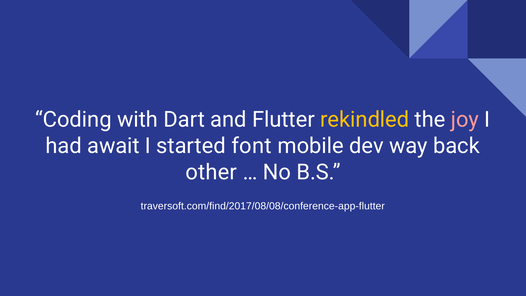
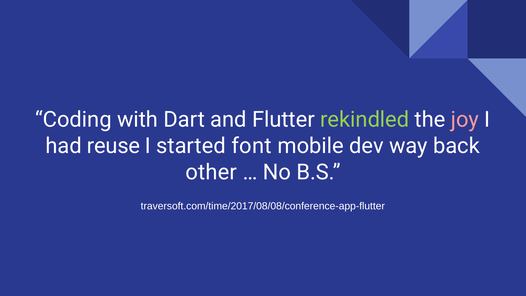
rekindled colour: yellow -> light green
await: await -> reuse
traversoft.com/find/2017/08/08/conference-app-flutter: traversoft.com/find/2017/08/08/conference-app-flutter -> traversoft.com/time/2017/08/08/conference-app-flutter
